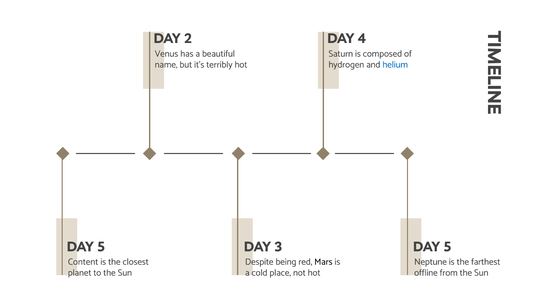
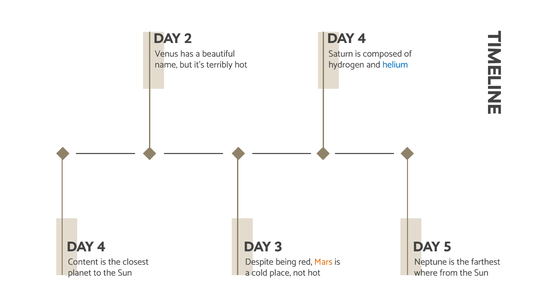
5 at (101, 247): 5 -> 4
Mars colour: black -> orange
offline: offline -> where
